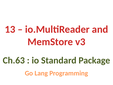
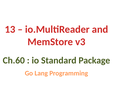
Ch.63: Ch.63 -> Ch.60
